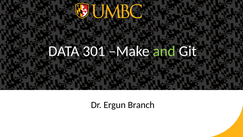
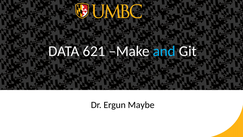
301: 301 -> 621
and colour: light green -> light blue
Branch: Branch -> Maybe
